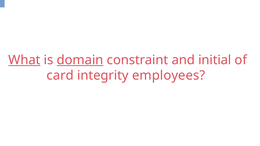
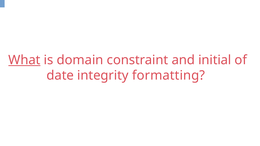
domain underline: present -> none
card: card -> date
employees: employees -> formatting
